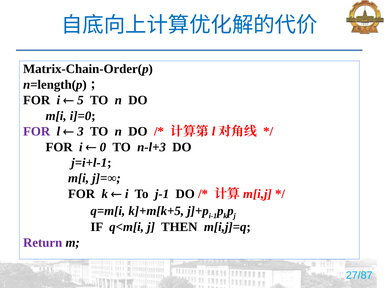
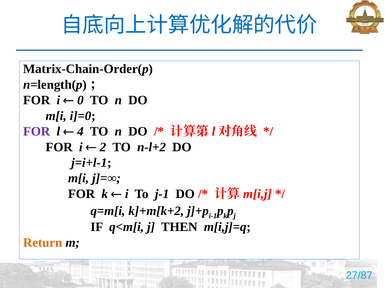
5: 5 -> 0
3: 3 -> 4
0: 0 -> 2
n-l+3: n-l+3 -> n-l+2
k]+m[k+5: k]+m[k+5 -> k]+m[k+2
Return colour: purple -> orange
